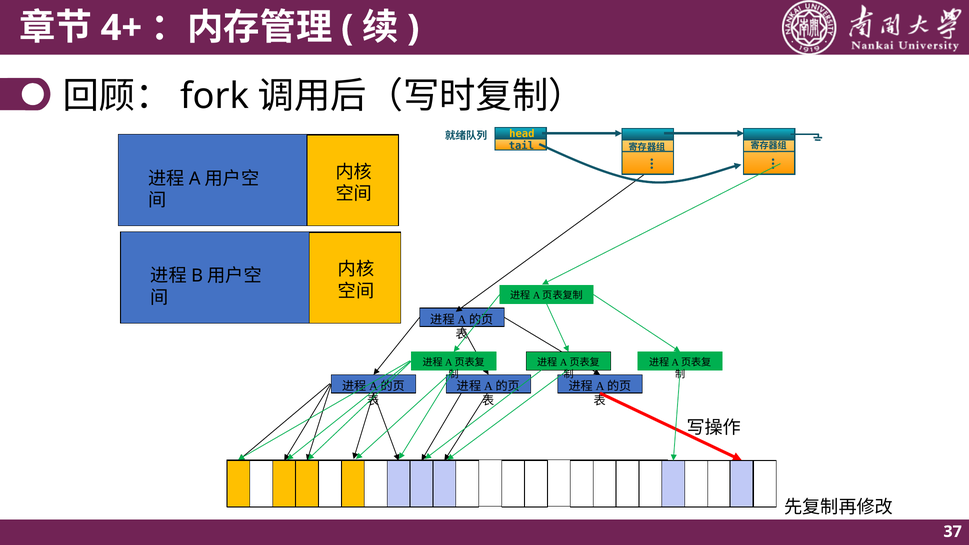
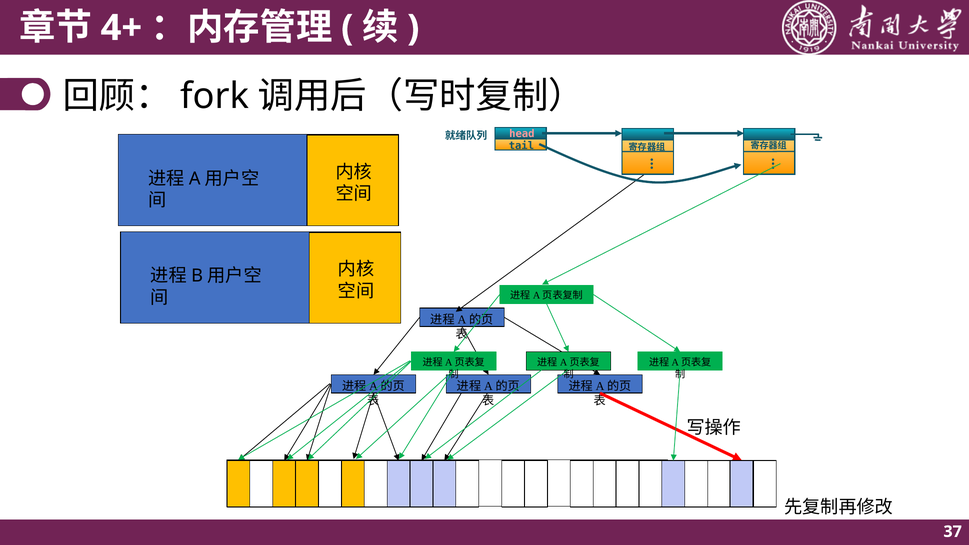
head colour: yellow -> pink
